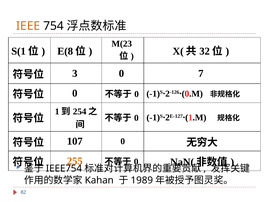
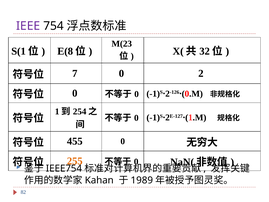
IEEE colour: orange -> purple
3: 3 -> 7
7: 7 -> 2
107: 107 -> 455
